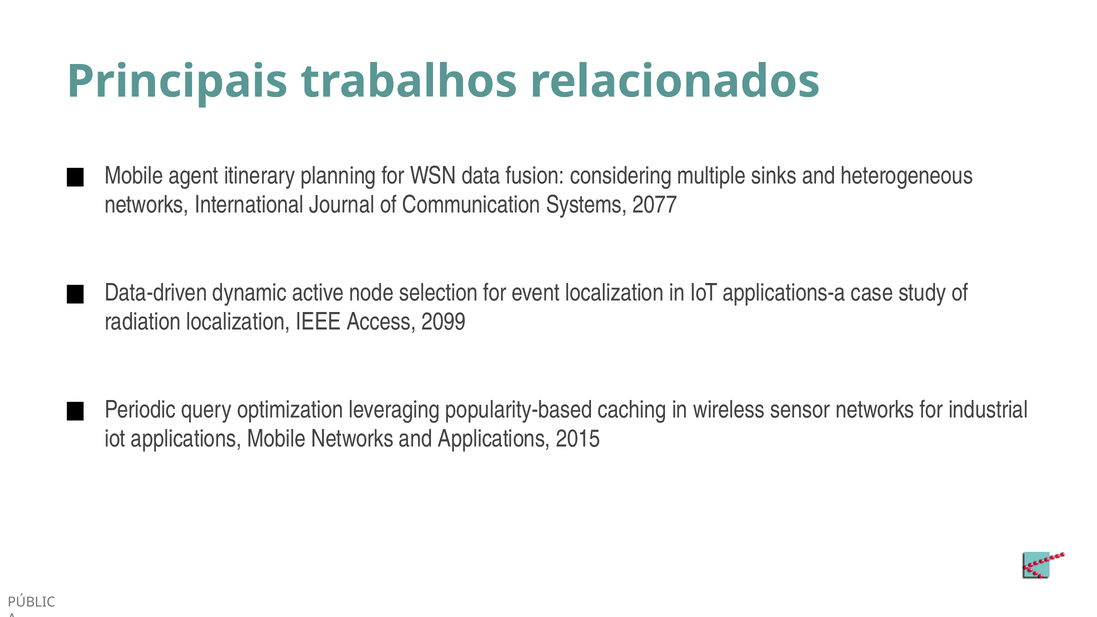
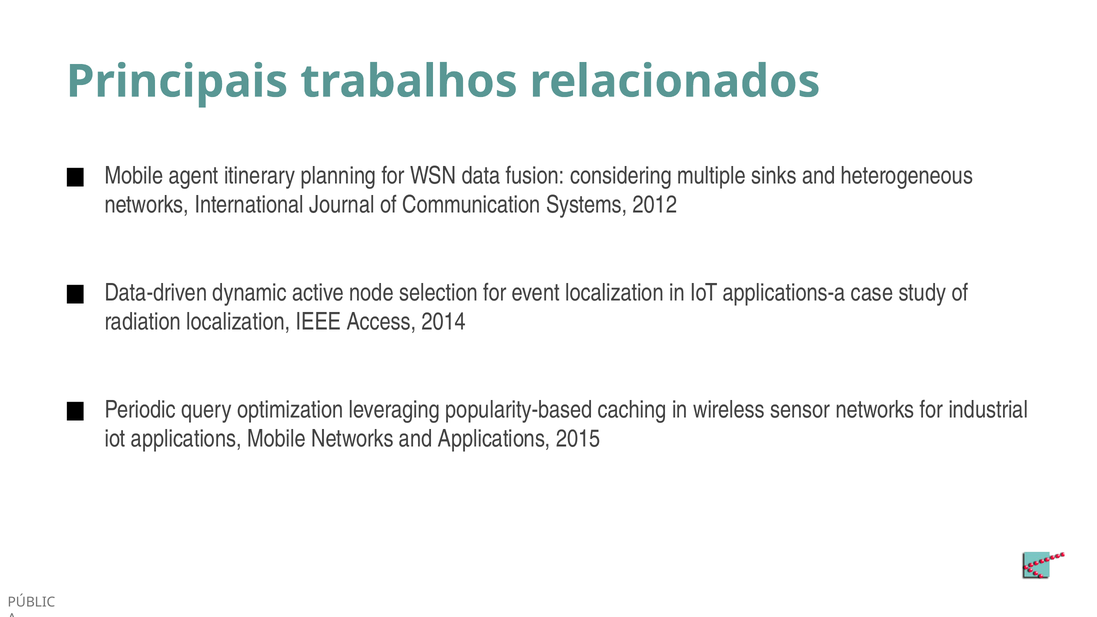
2077: 2077 -> 2012
2099: 2099 -> 2014
